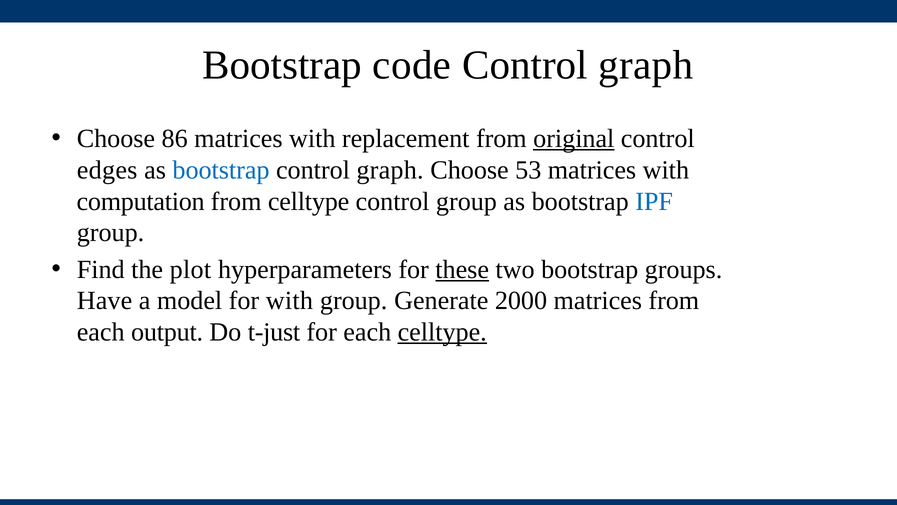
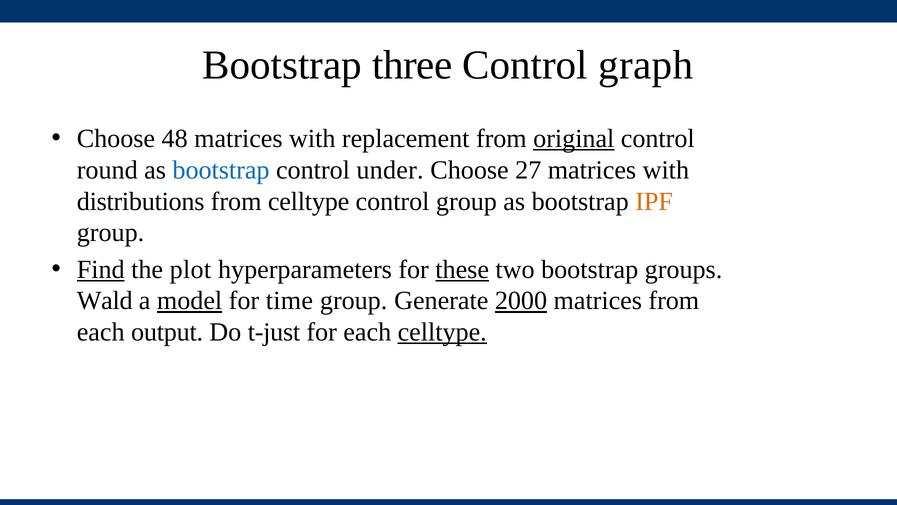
code: code -> three
86: 86 -> 48
edges: edges -> round
graph at (390, 170): graph -> under
53: 53 -> 27
computation: computation -> distributions
IPF colour: blue -> orange
Find underline: none -> present
Have: Have -> Wald
model underline: none -> present
for with: with -> time
2000 underline: none -> present
